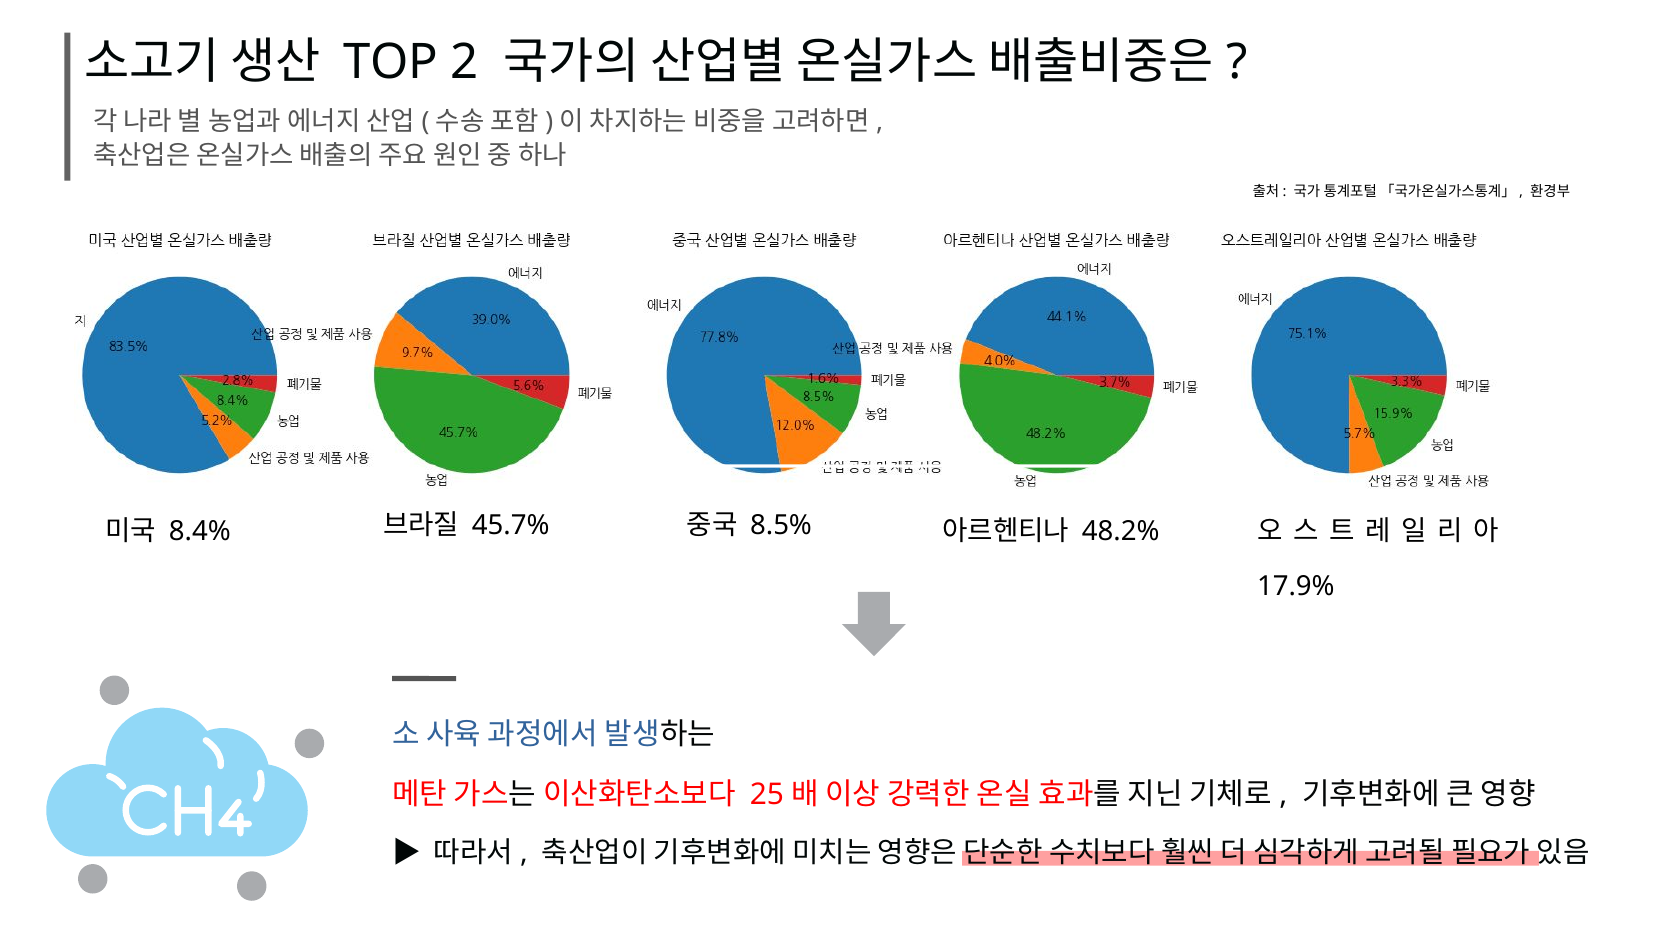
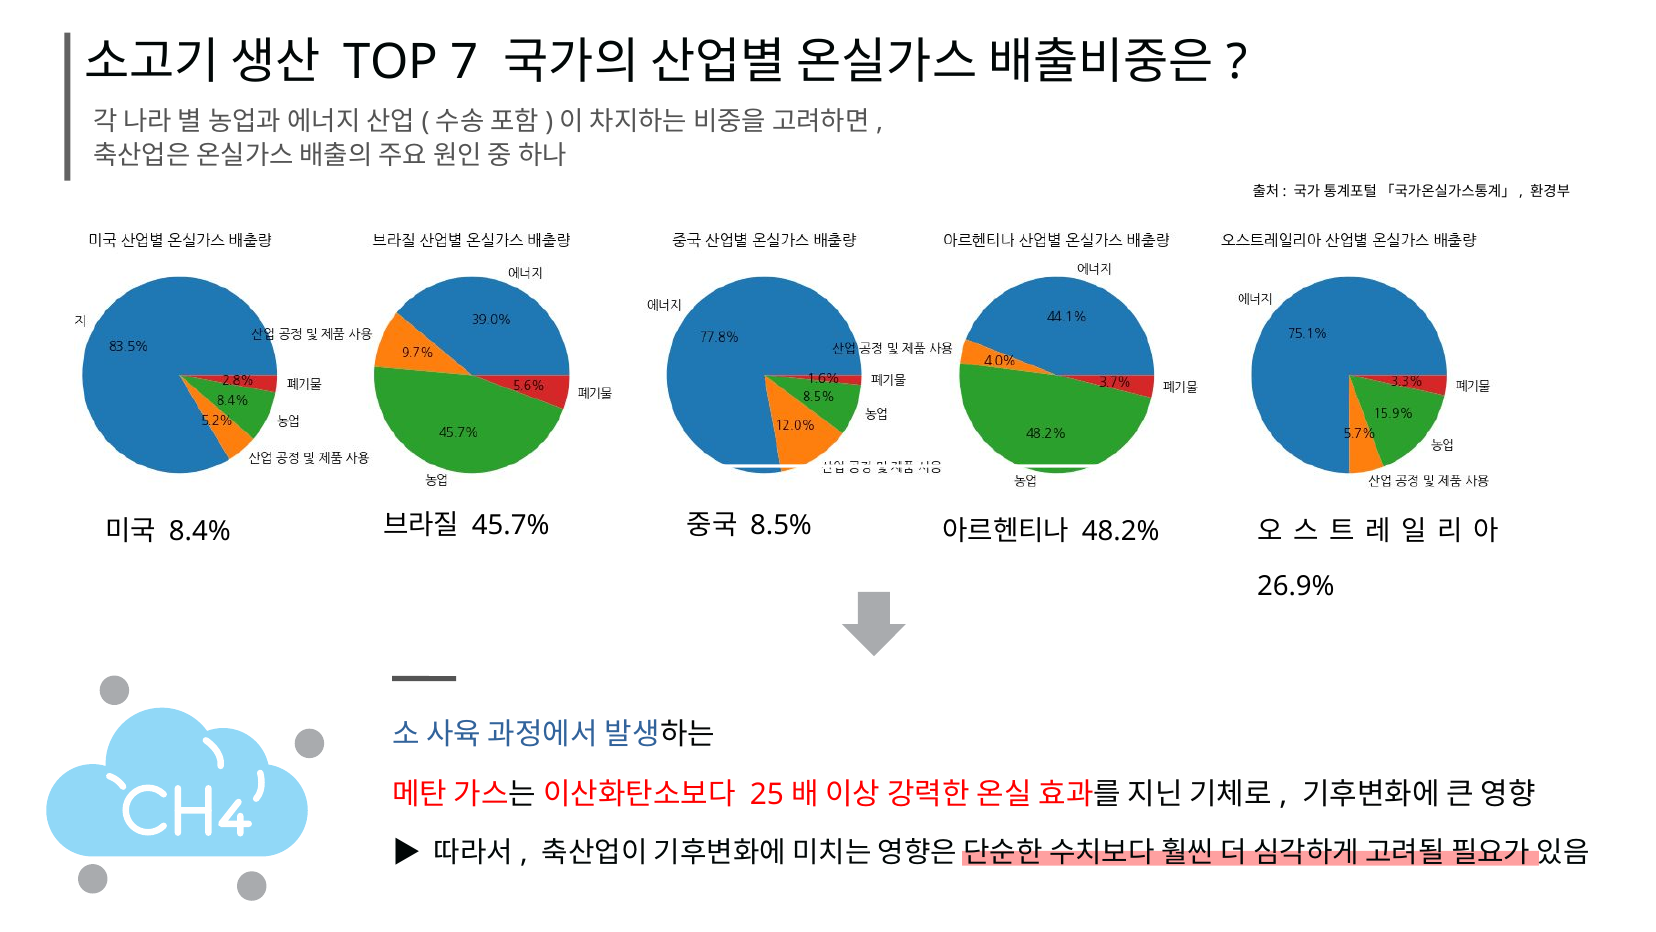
2: 2 -> 7
17.9%: 17.9% -> 26.9%
